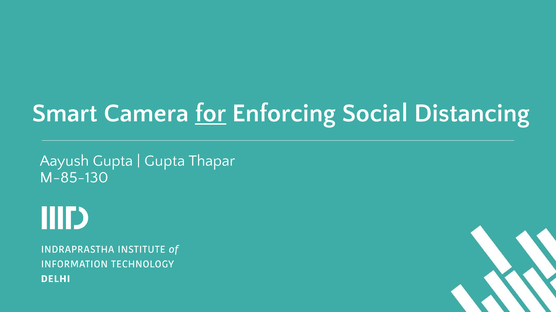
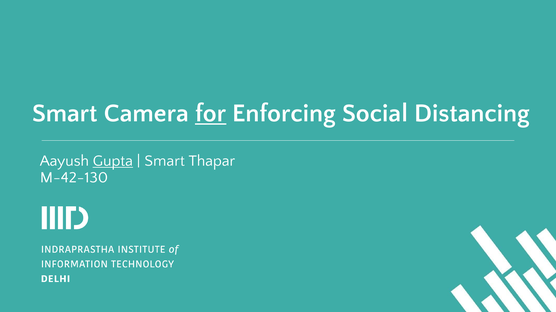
Gupta at (113, 161) underline: none -> present
Gupta at (165, 161): Gupta -> Smart
M-85-130: M-85-130 -> M-42-130
